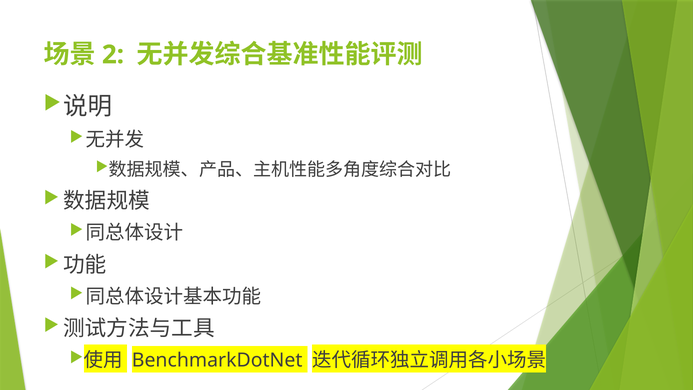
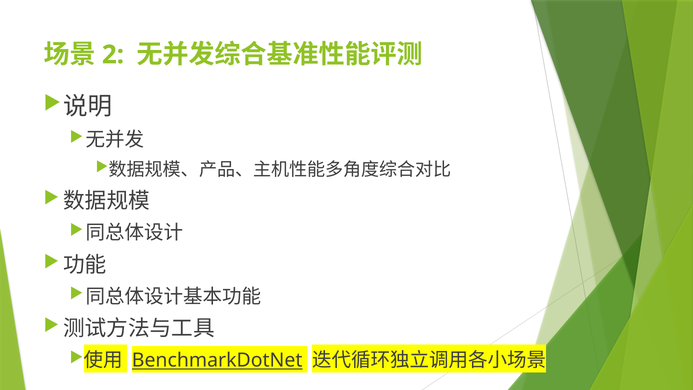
BenchmarkDotNet underline: none -> present
